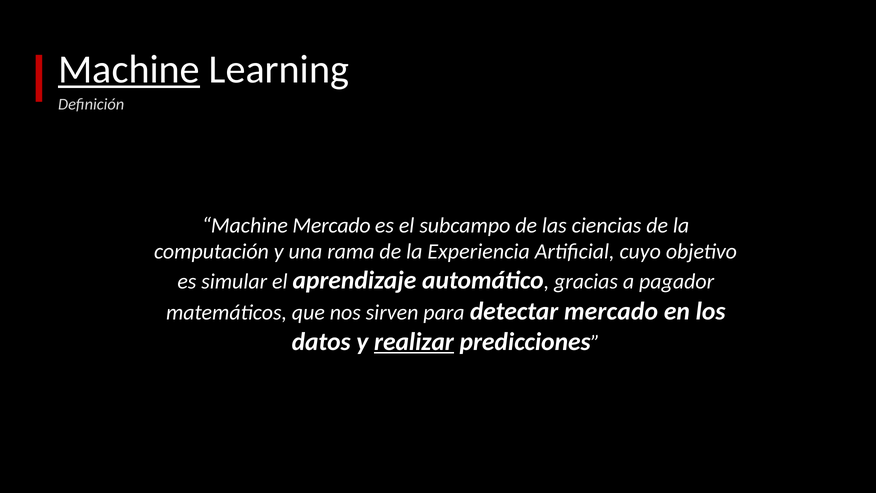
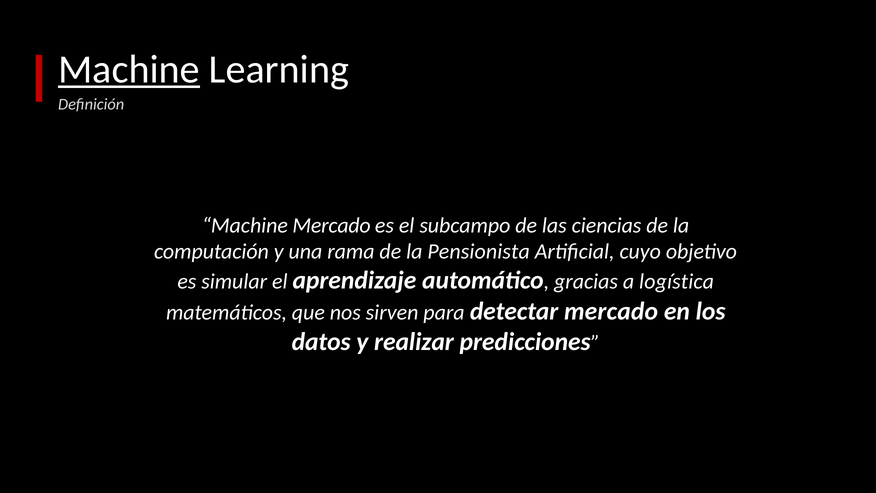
Experiencia: Experiencia -> Pensionista
pagador: pagador -> logística
realizar underline: present -> none
